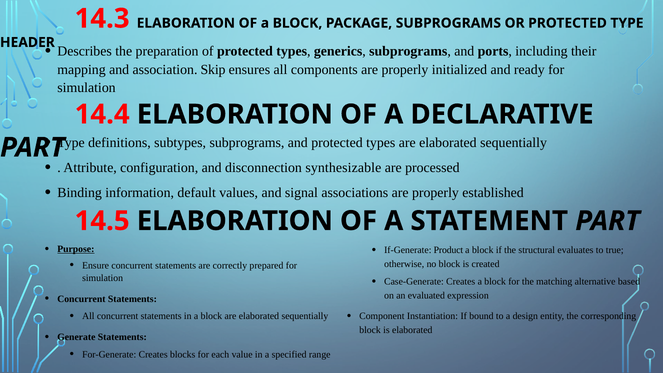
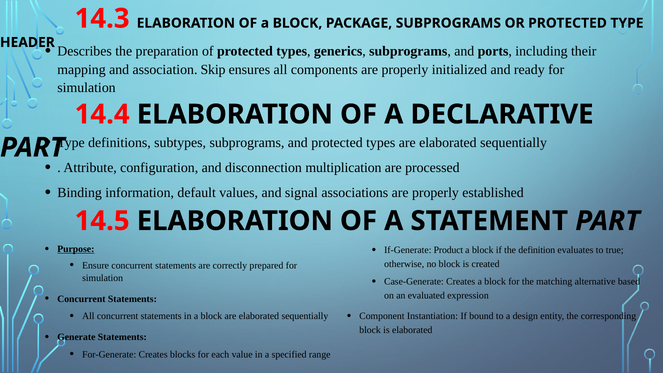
synthesizable: synthesizable -> multiplication
structural: structural -> definition
